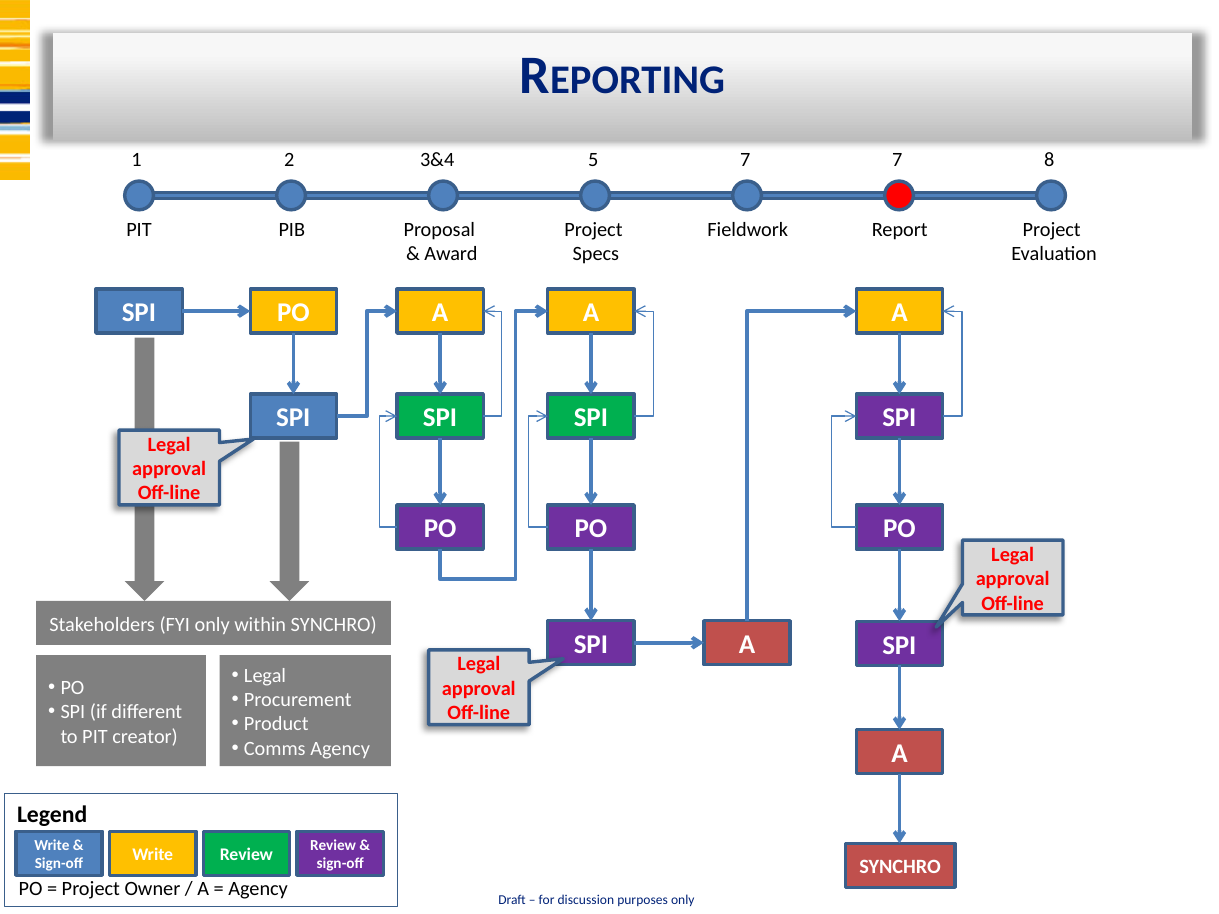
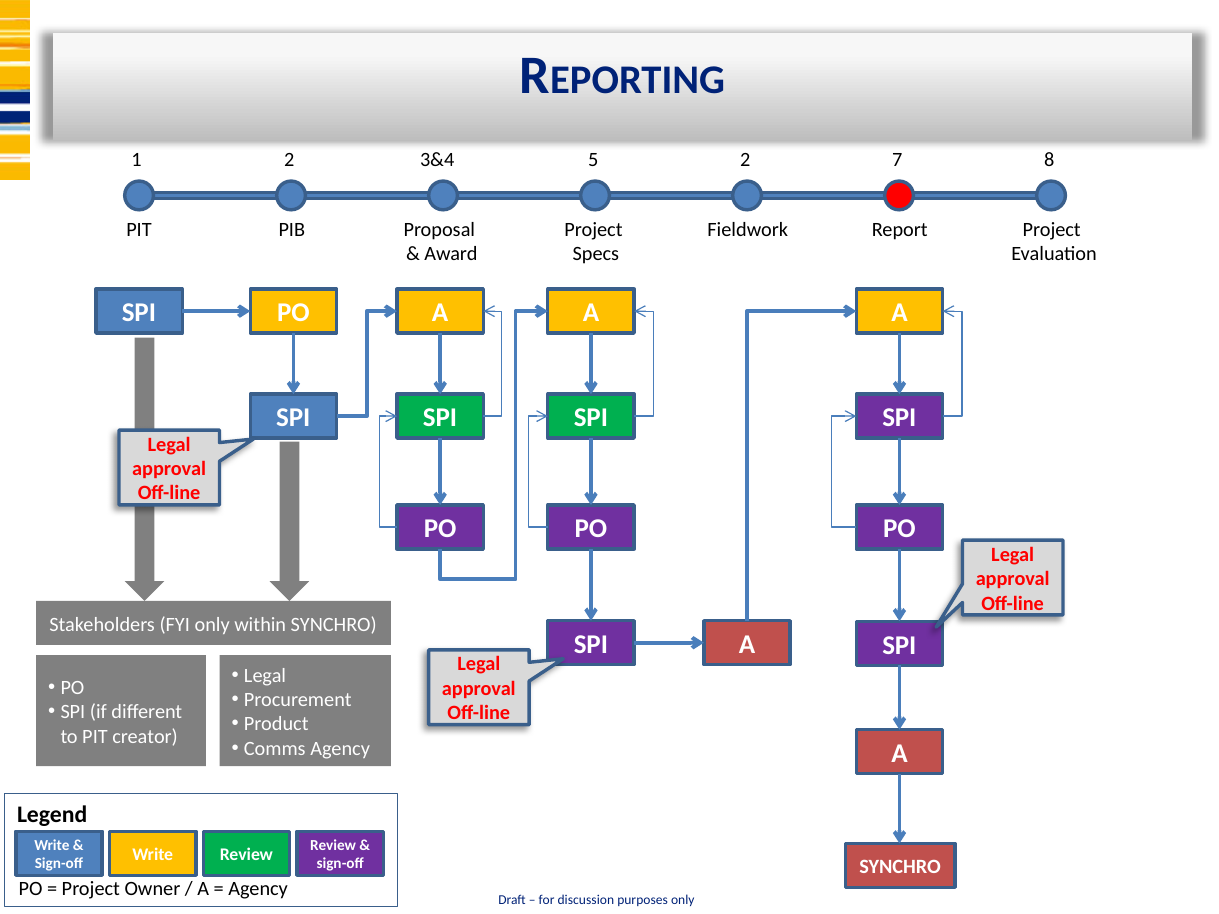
5 7: 7 -> 2
